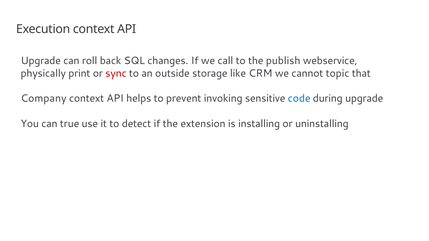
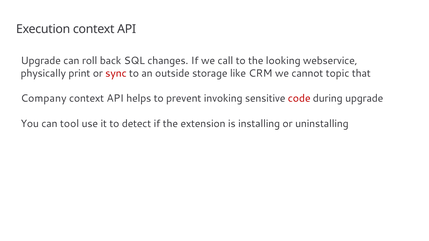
publish: publish -> looking
code colour: blue -> red
true: true -> tool
